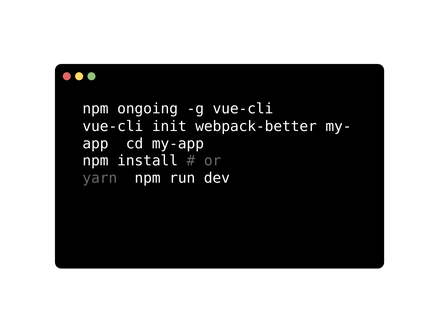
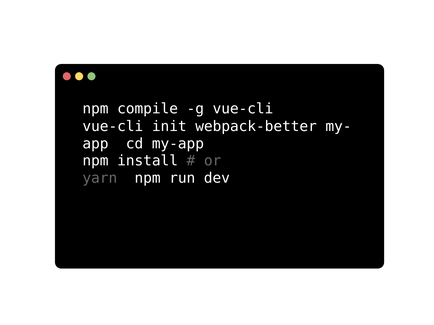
ongoing: ongoing -> compile
